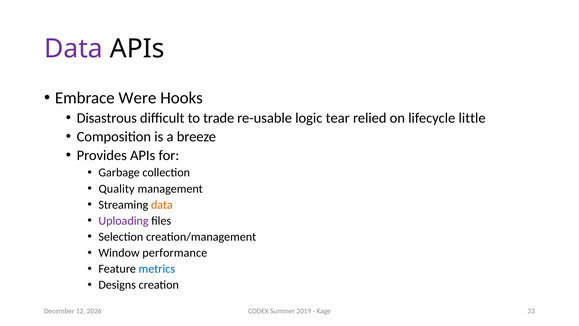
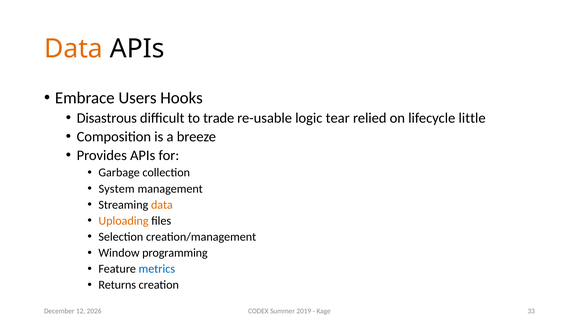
Data at (73, 49) colour: purple -> orange
Were: Were -> Users
Quality: Quality -> System
Uploading colour: purple -> orange
performance: performance -> programming
Designs: Designs -> Returns
